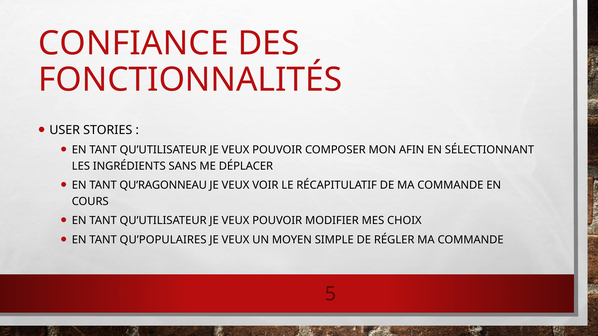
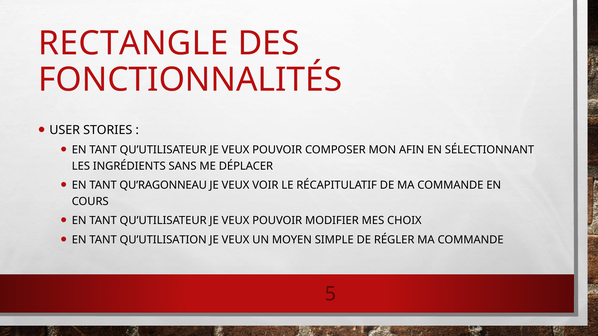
CONFIANCE: CONFIANCE -> RECTANGLE
QU’POPULAIRES: QU’POPULAIRES -> QU’UTILISATION
